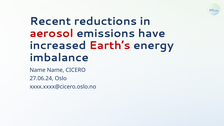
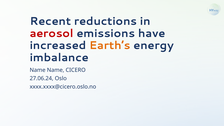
Earth’s colour: red -> orange
